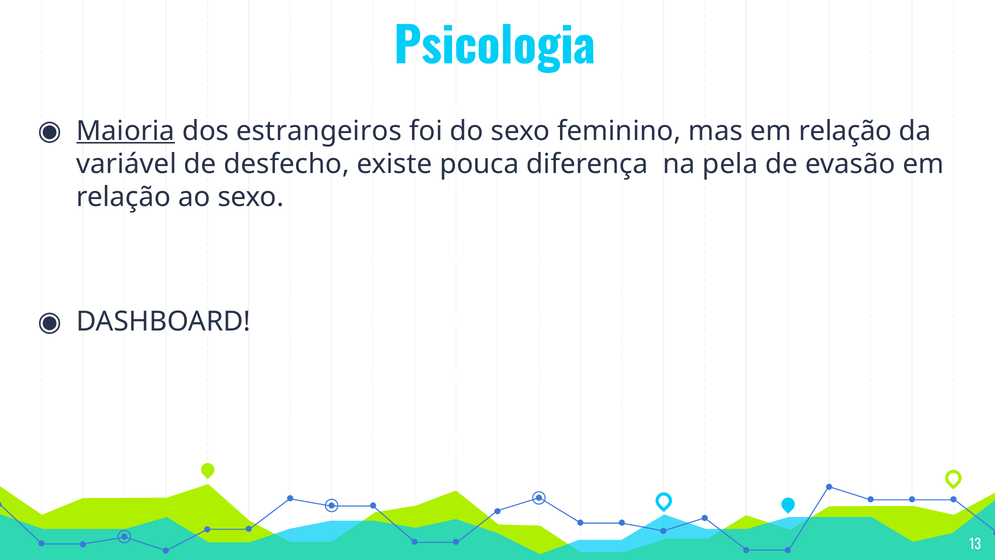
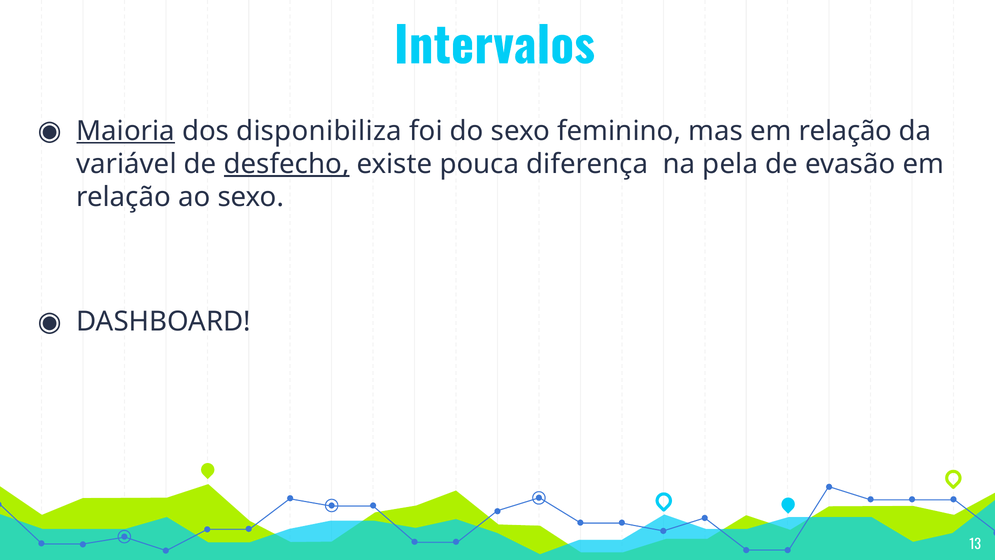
Psicologia: Psicologia -> Intervalos
estrangeiros: estrangeiros -> disponibiliza
desfecho underline: none -> present
